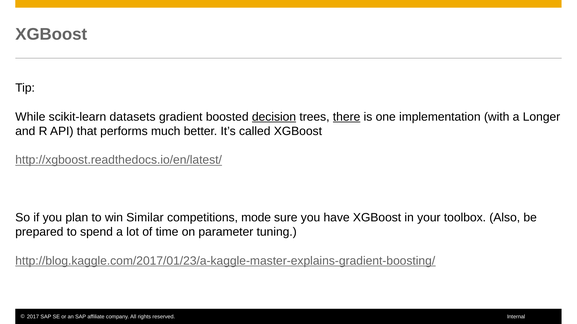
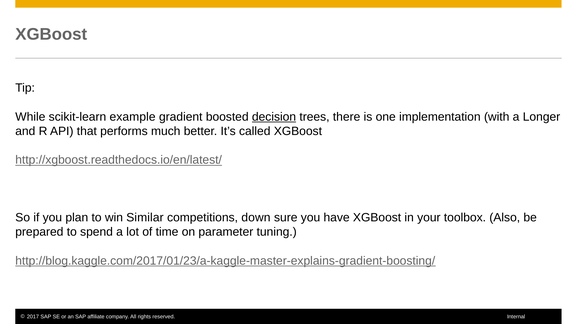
datasets: datasets -> example
there underline: present -> none
mode: mode -> down
